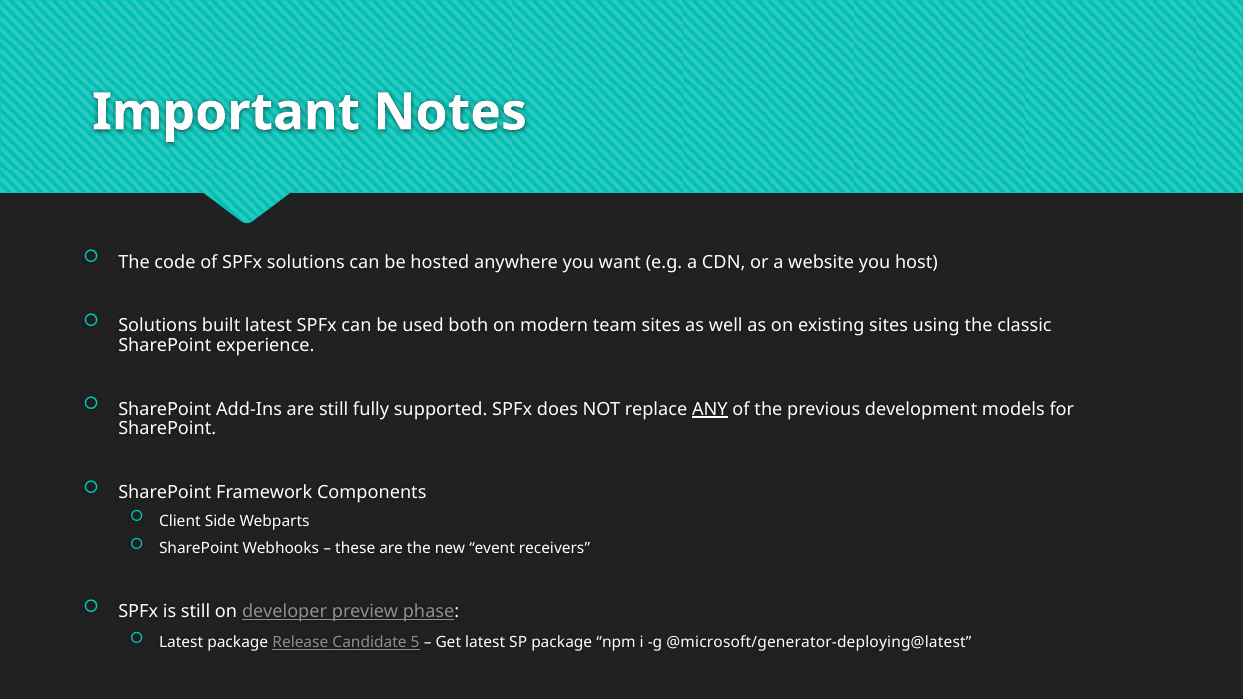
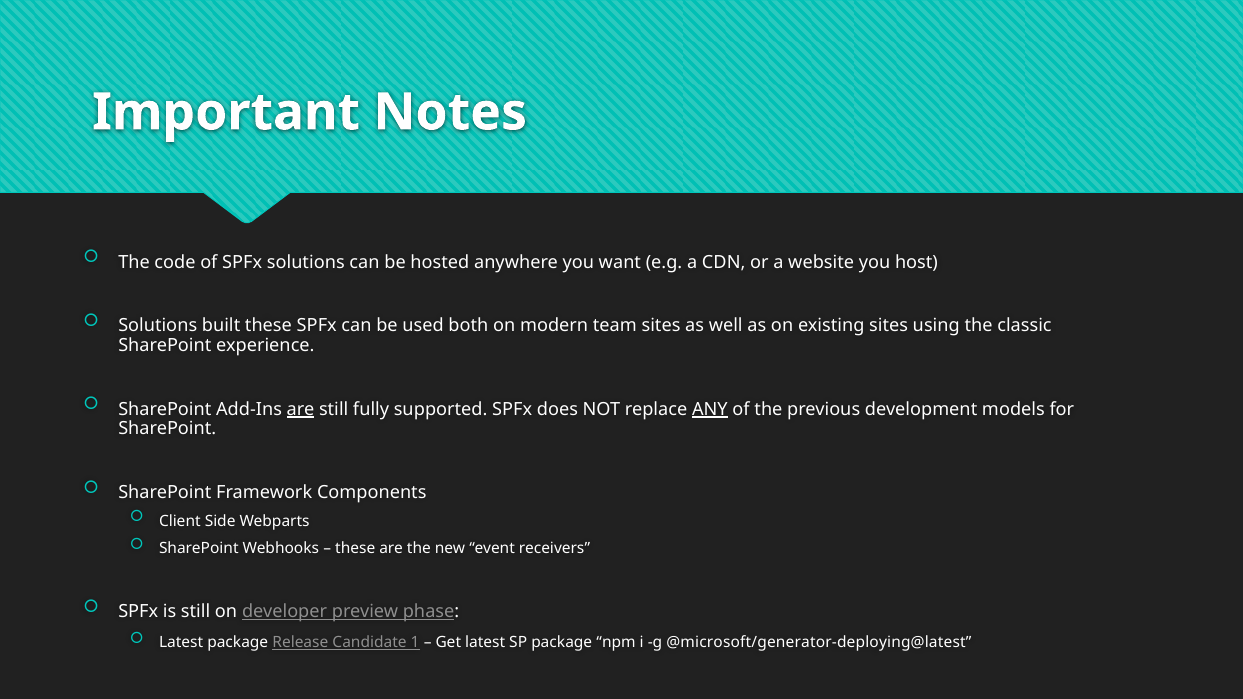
built latest: latest -> these
are at (301, 409) underline: none -> present
5: 5 -> 1
